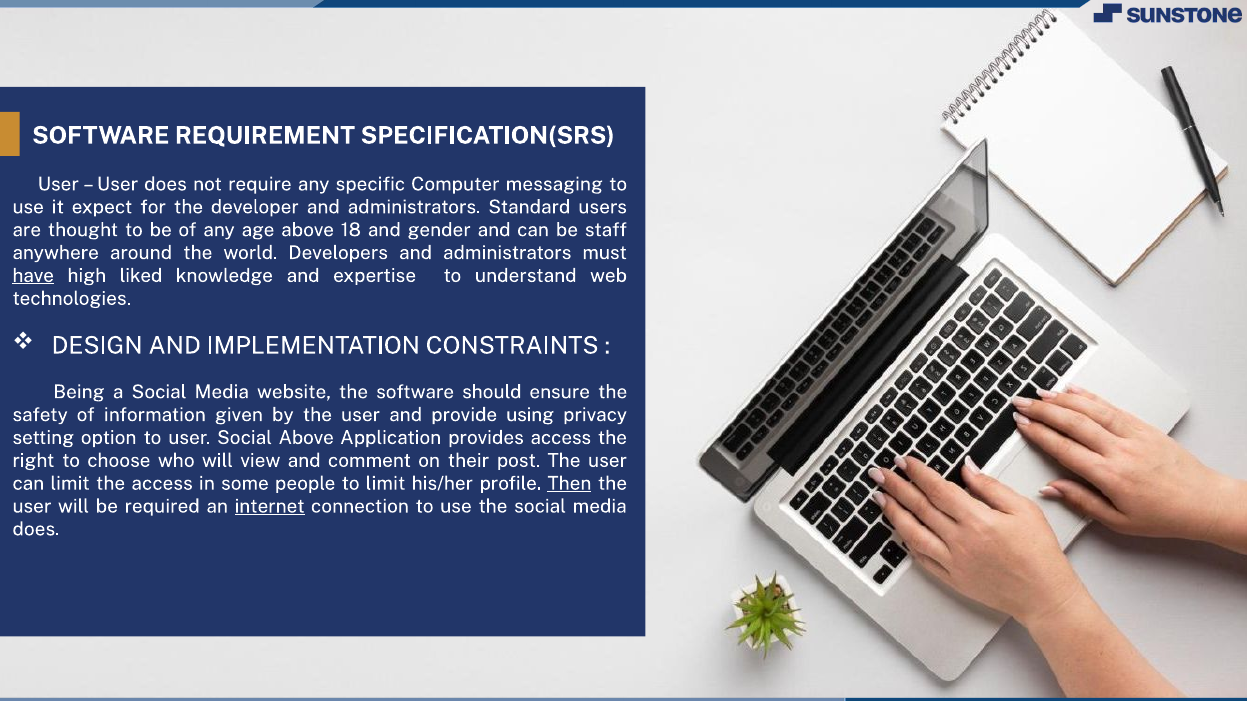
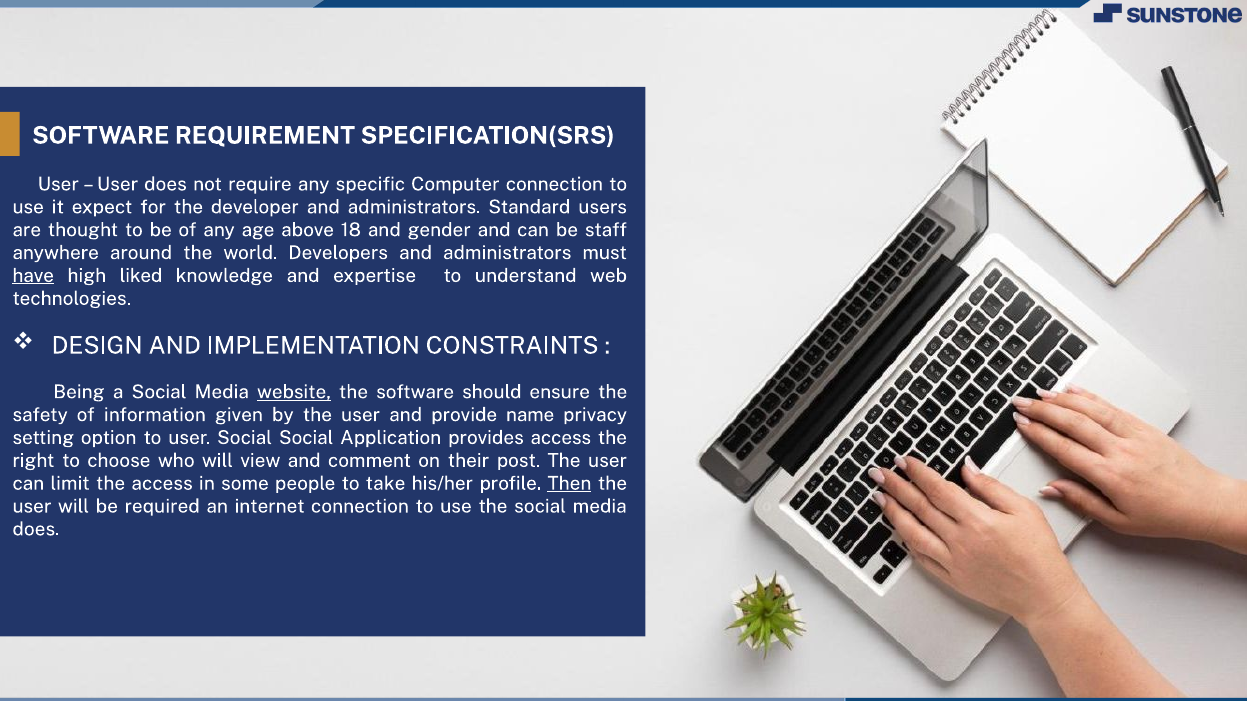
Computer messaging: messaging -> connection
website underline: none -> present
using: using -> name
Social Above: Above -> Social
to limit: limit -> take
internet underline: present -> none
